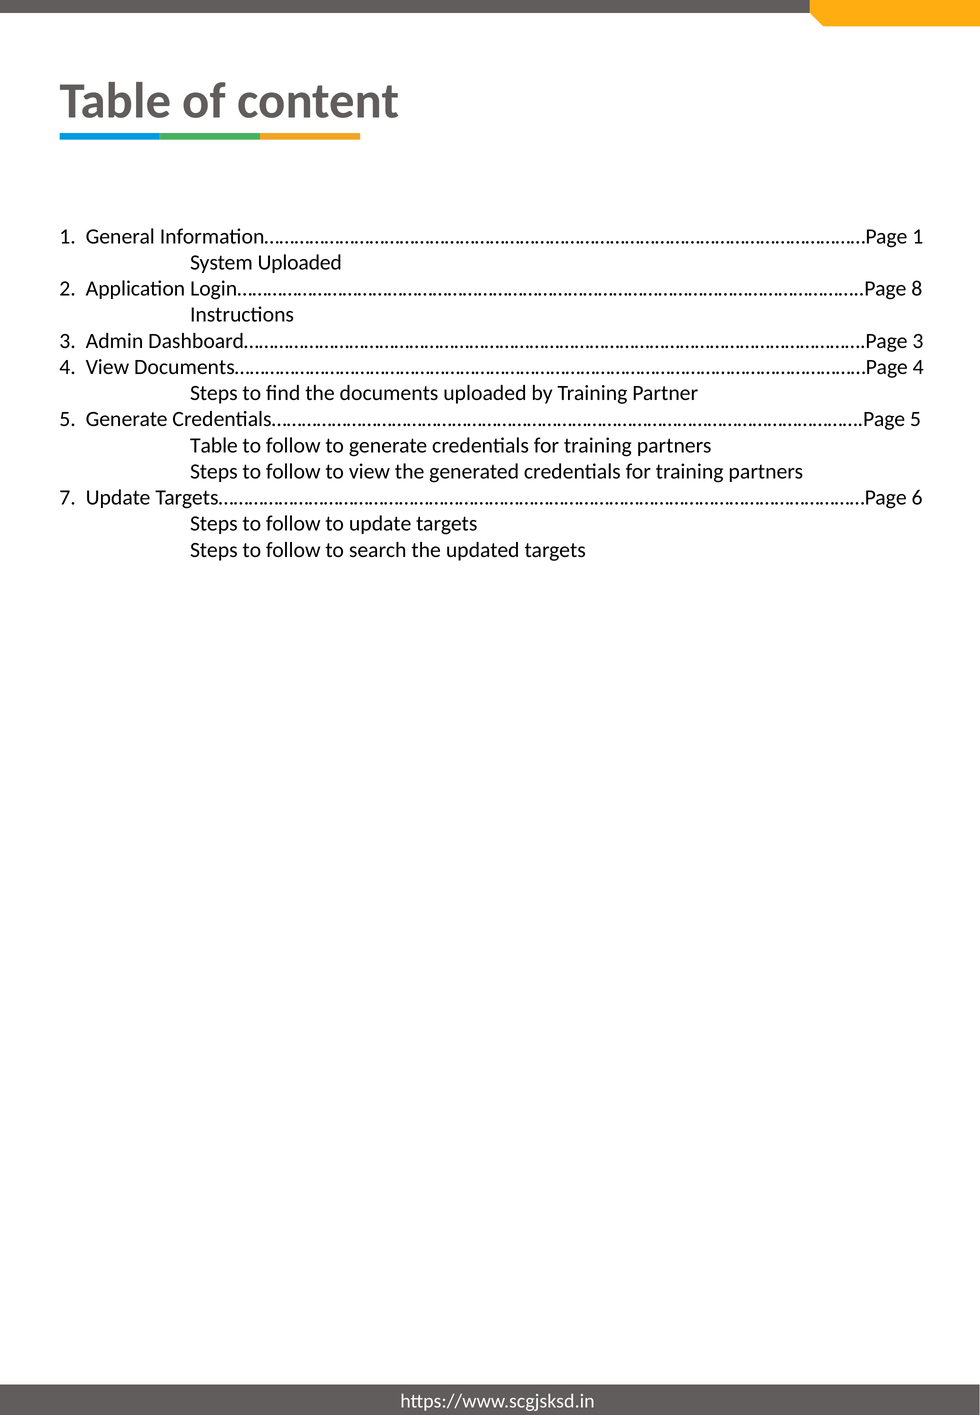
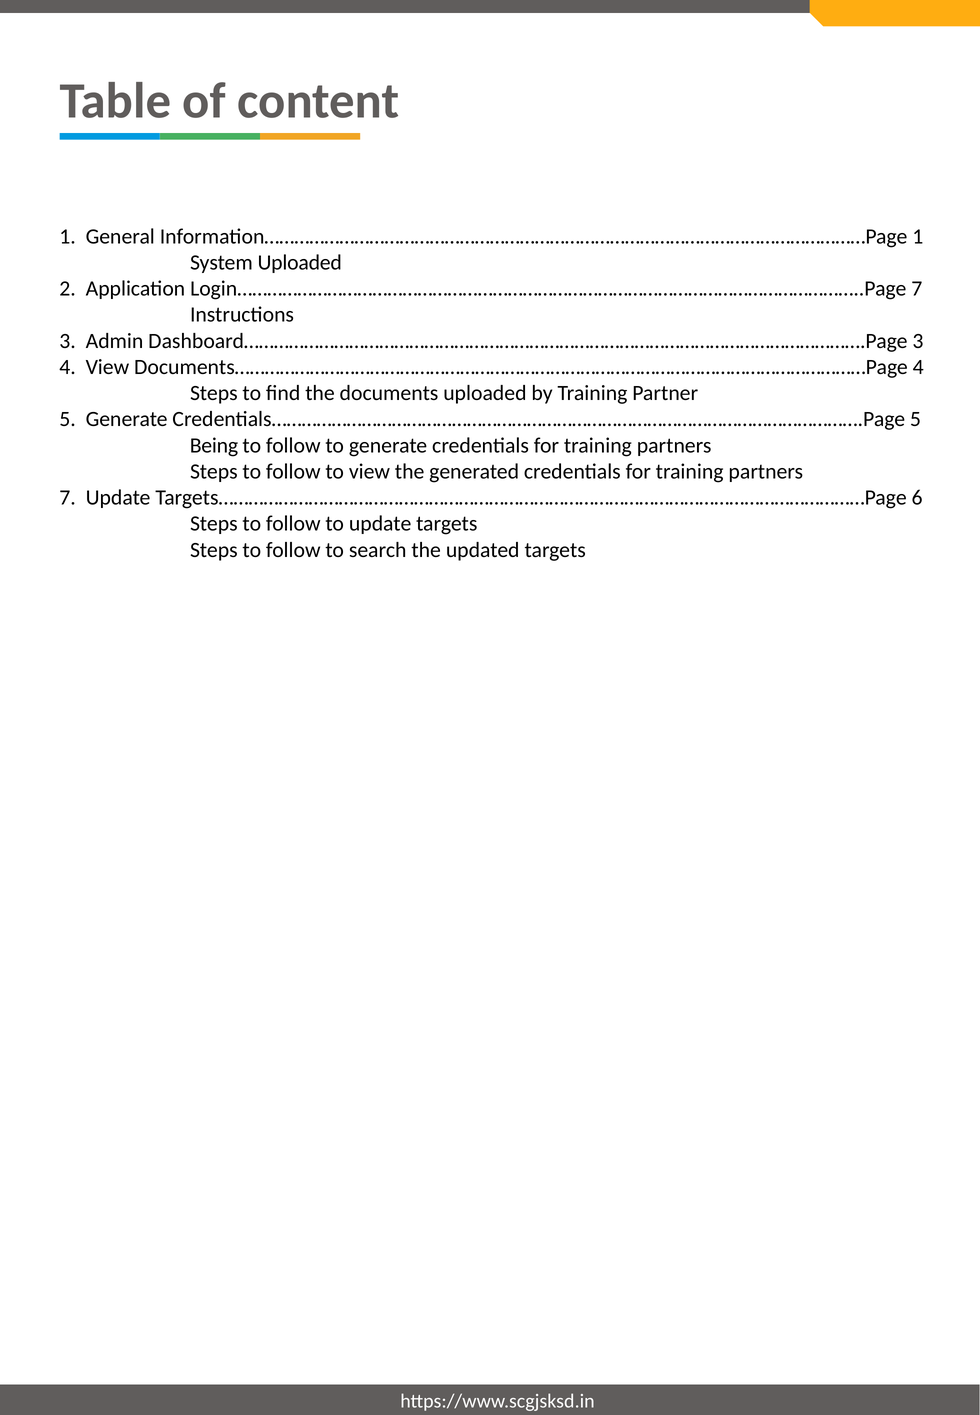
Login……………………………………………………………………………………………………………..Page 8: 8 -> 7
Table at (214, 446): Table -> Being
